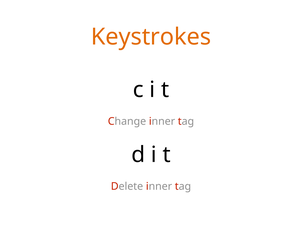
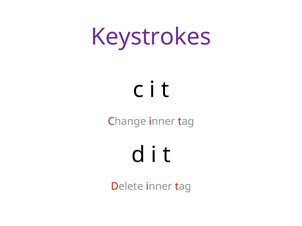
Keystrokes colour: orange -> purple
